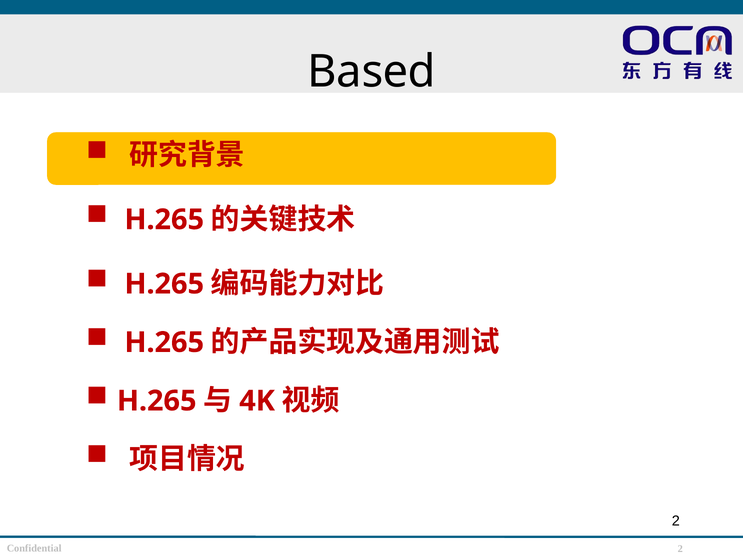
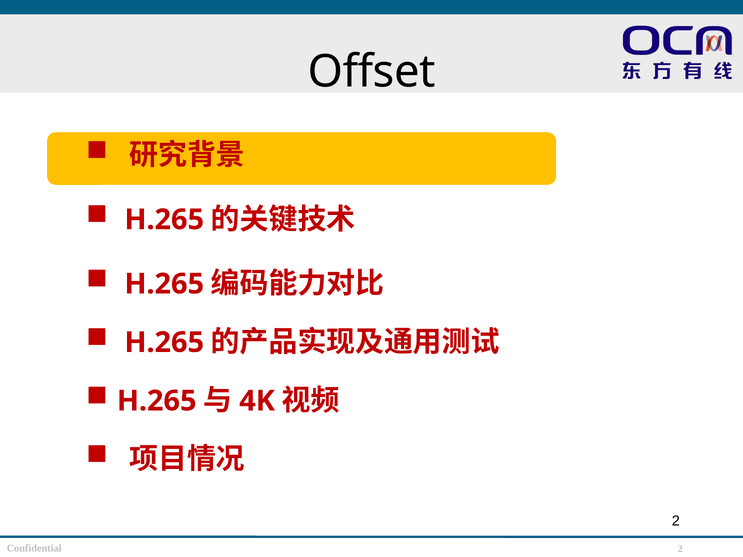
Based: Based -> Offset
